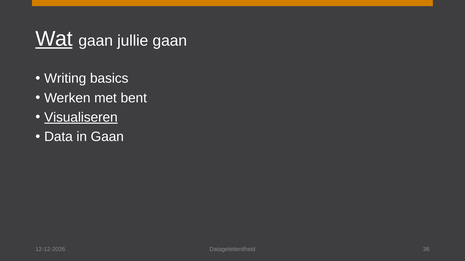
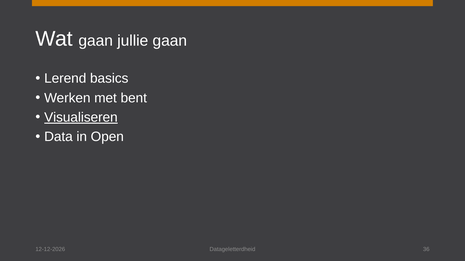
Wat underline: present -> none
Writing: Writing -> Lerend
in Gaan: Gaan -> Open
